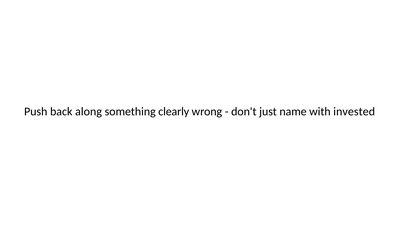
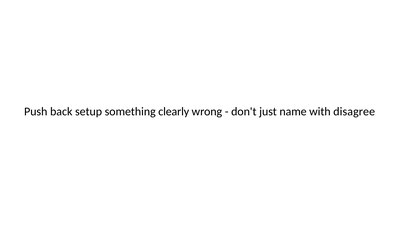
along: along -> setup
invested: invested -> disagree
